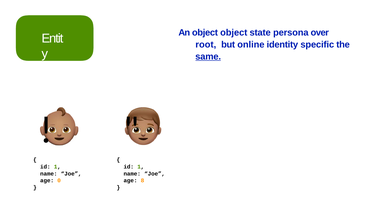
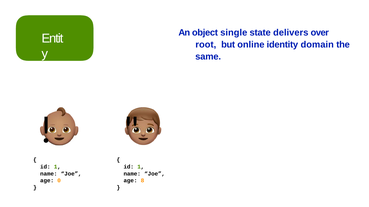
object object: object -> single
persona: persona -> delivers
specific: specific -> domain
same underline: present -> none
